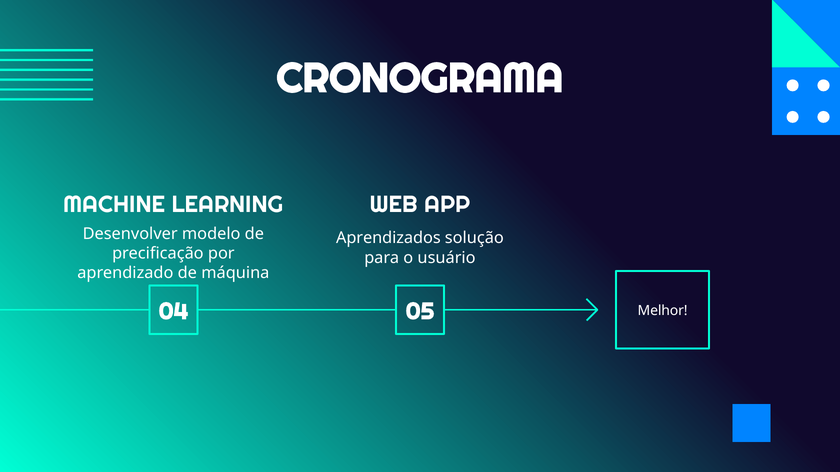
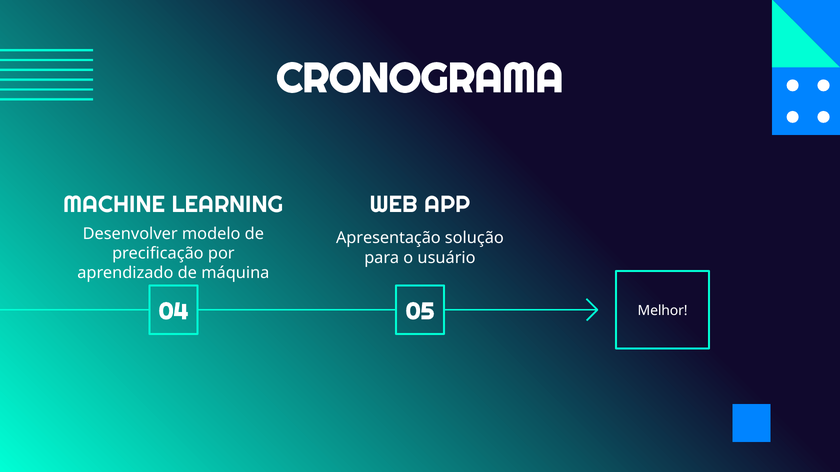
Aprendizados: Aprendizados -> Apresentação
